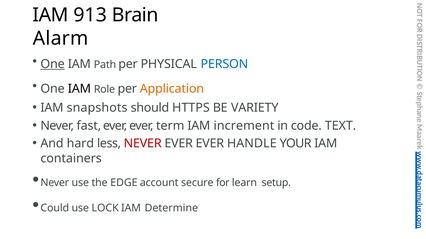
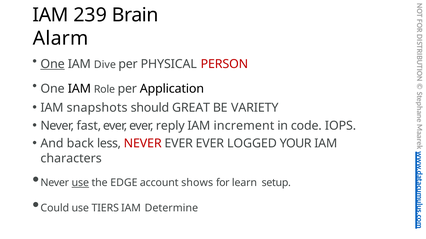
913: 913 -> 239
Path: Path -> Dive
PERSON colour: blue -> red
Application colour: orange -> black
HTTPS: HTTPS -> GREAT
term: term -> reply
TEXT: TEXT -> IOPS
hard: hard -> back
HANDLE: HANDLE -> LOGGED
containers: containers -> characters
use at (80, 183) underline: none -> present
secure: secure -> shows
LOCK: LOCK -> TIERS
